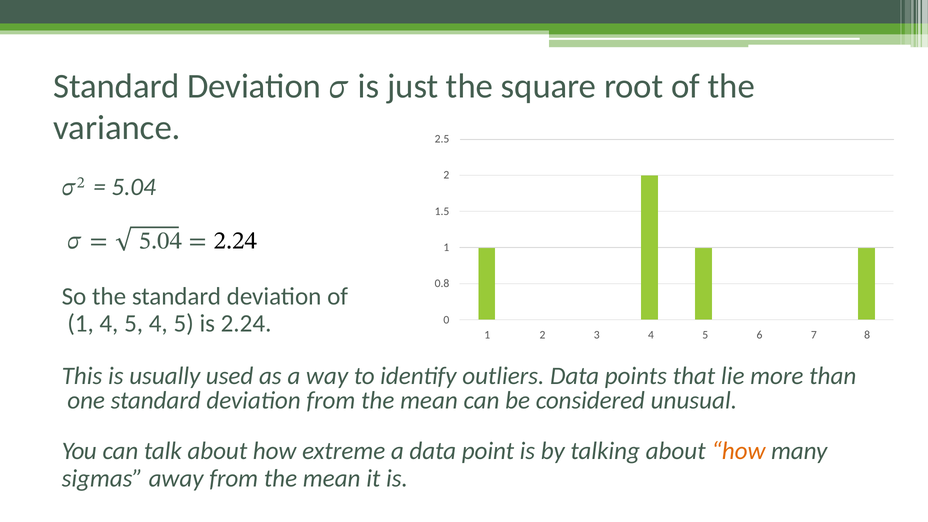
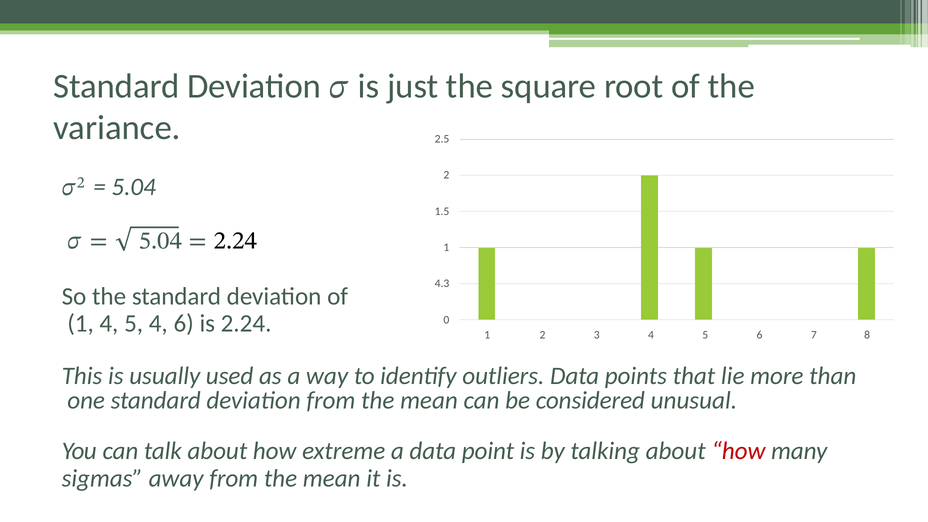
0.8: 0.8 -> 4.3
5 4 5: 5 -> 6
how at (738, 451) colour: orange -> red
